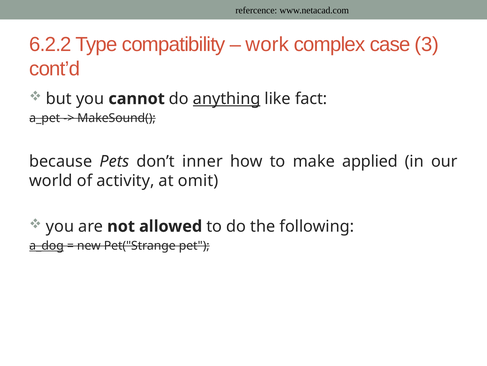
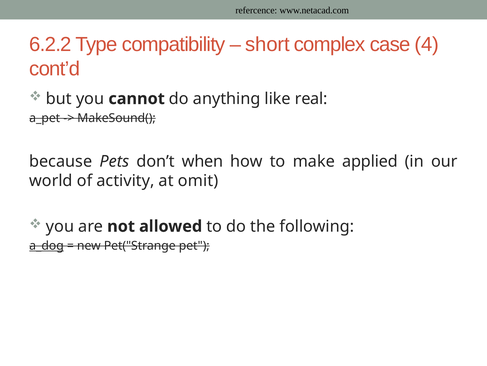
work: work -> short
3: 3 -> 4
anything underline: present -> none
fact: fact -> real
inner: inner -> when
